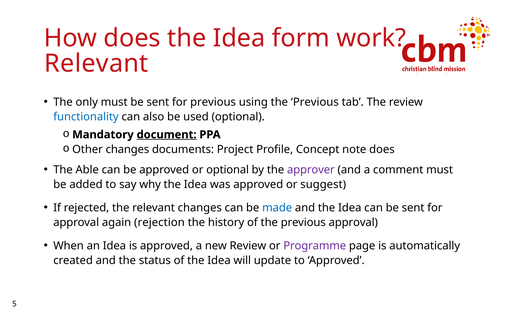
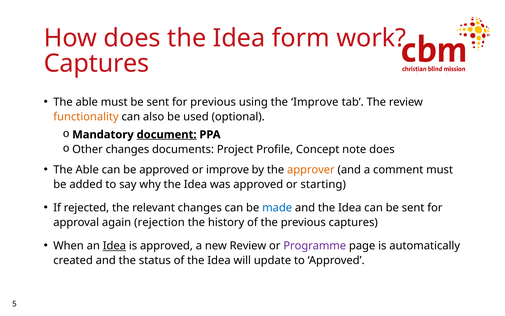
Relevant at (96, 64): Relevant -> Captures
only at (87, 102): only -> able
using the Previous: Previous -> Improve
functionality colour: blue -> orange
or optional: optional -> improve
approver colour: purple -> orange
suggest: suggest -> starting
previous approval: approval -> captures
Idea at (114, 245) underline: none -> present
